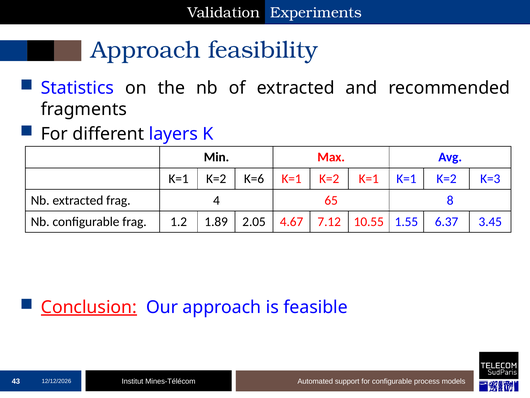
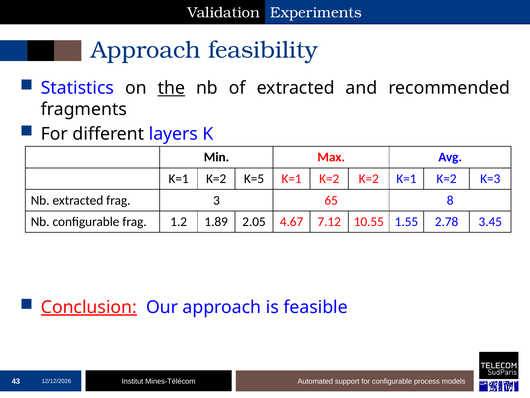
the underline: none -> present
K=6: K=6 -> K=5
K=2 K=1: K=1 -> K=2
4: 4 -> 3
6.37: 6.37 -> 2.78
